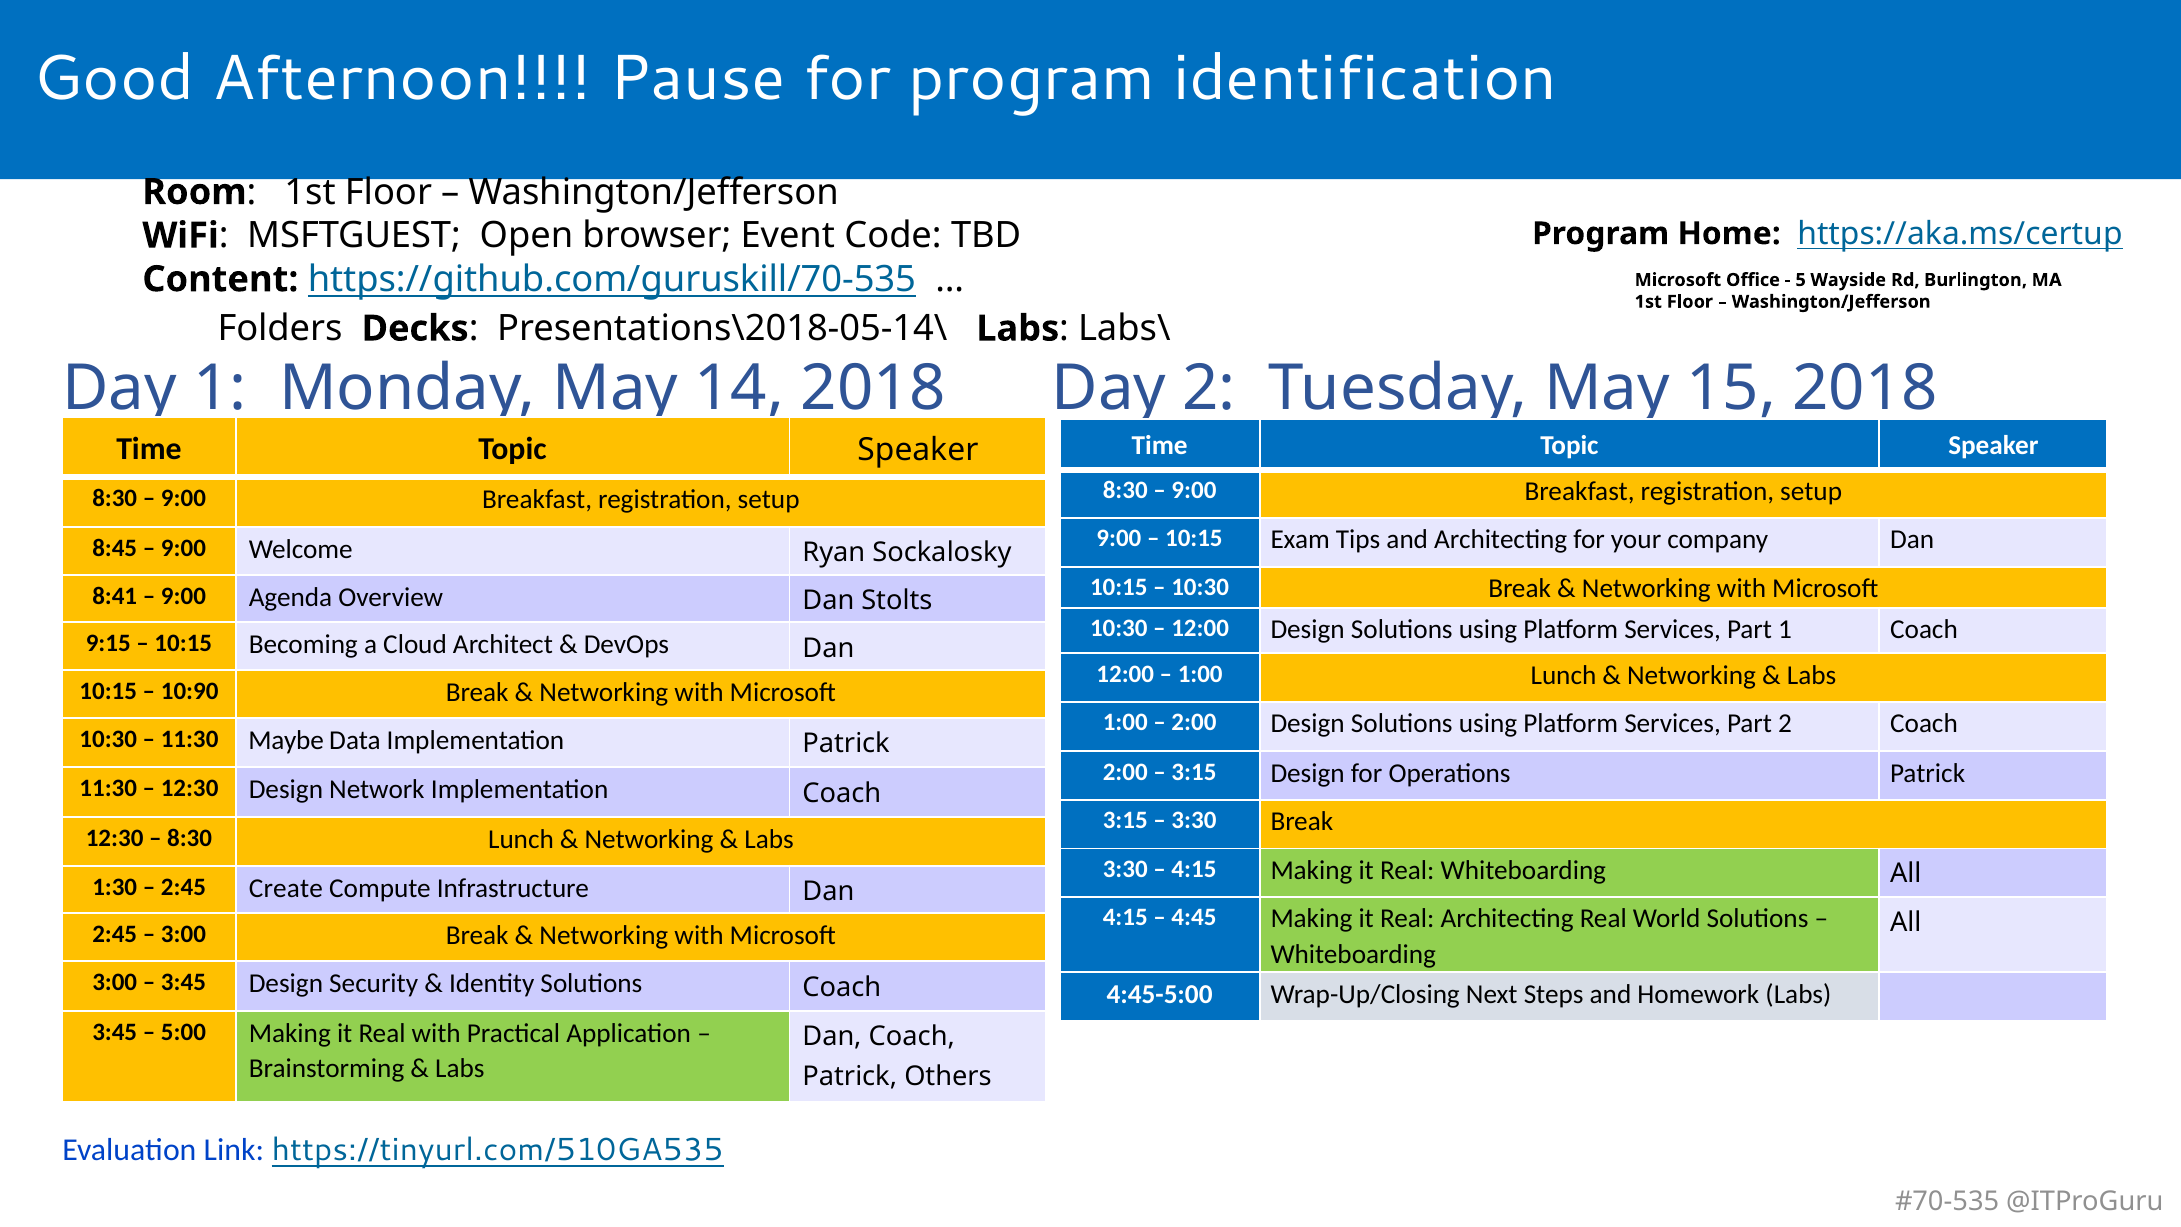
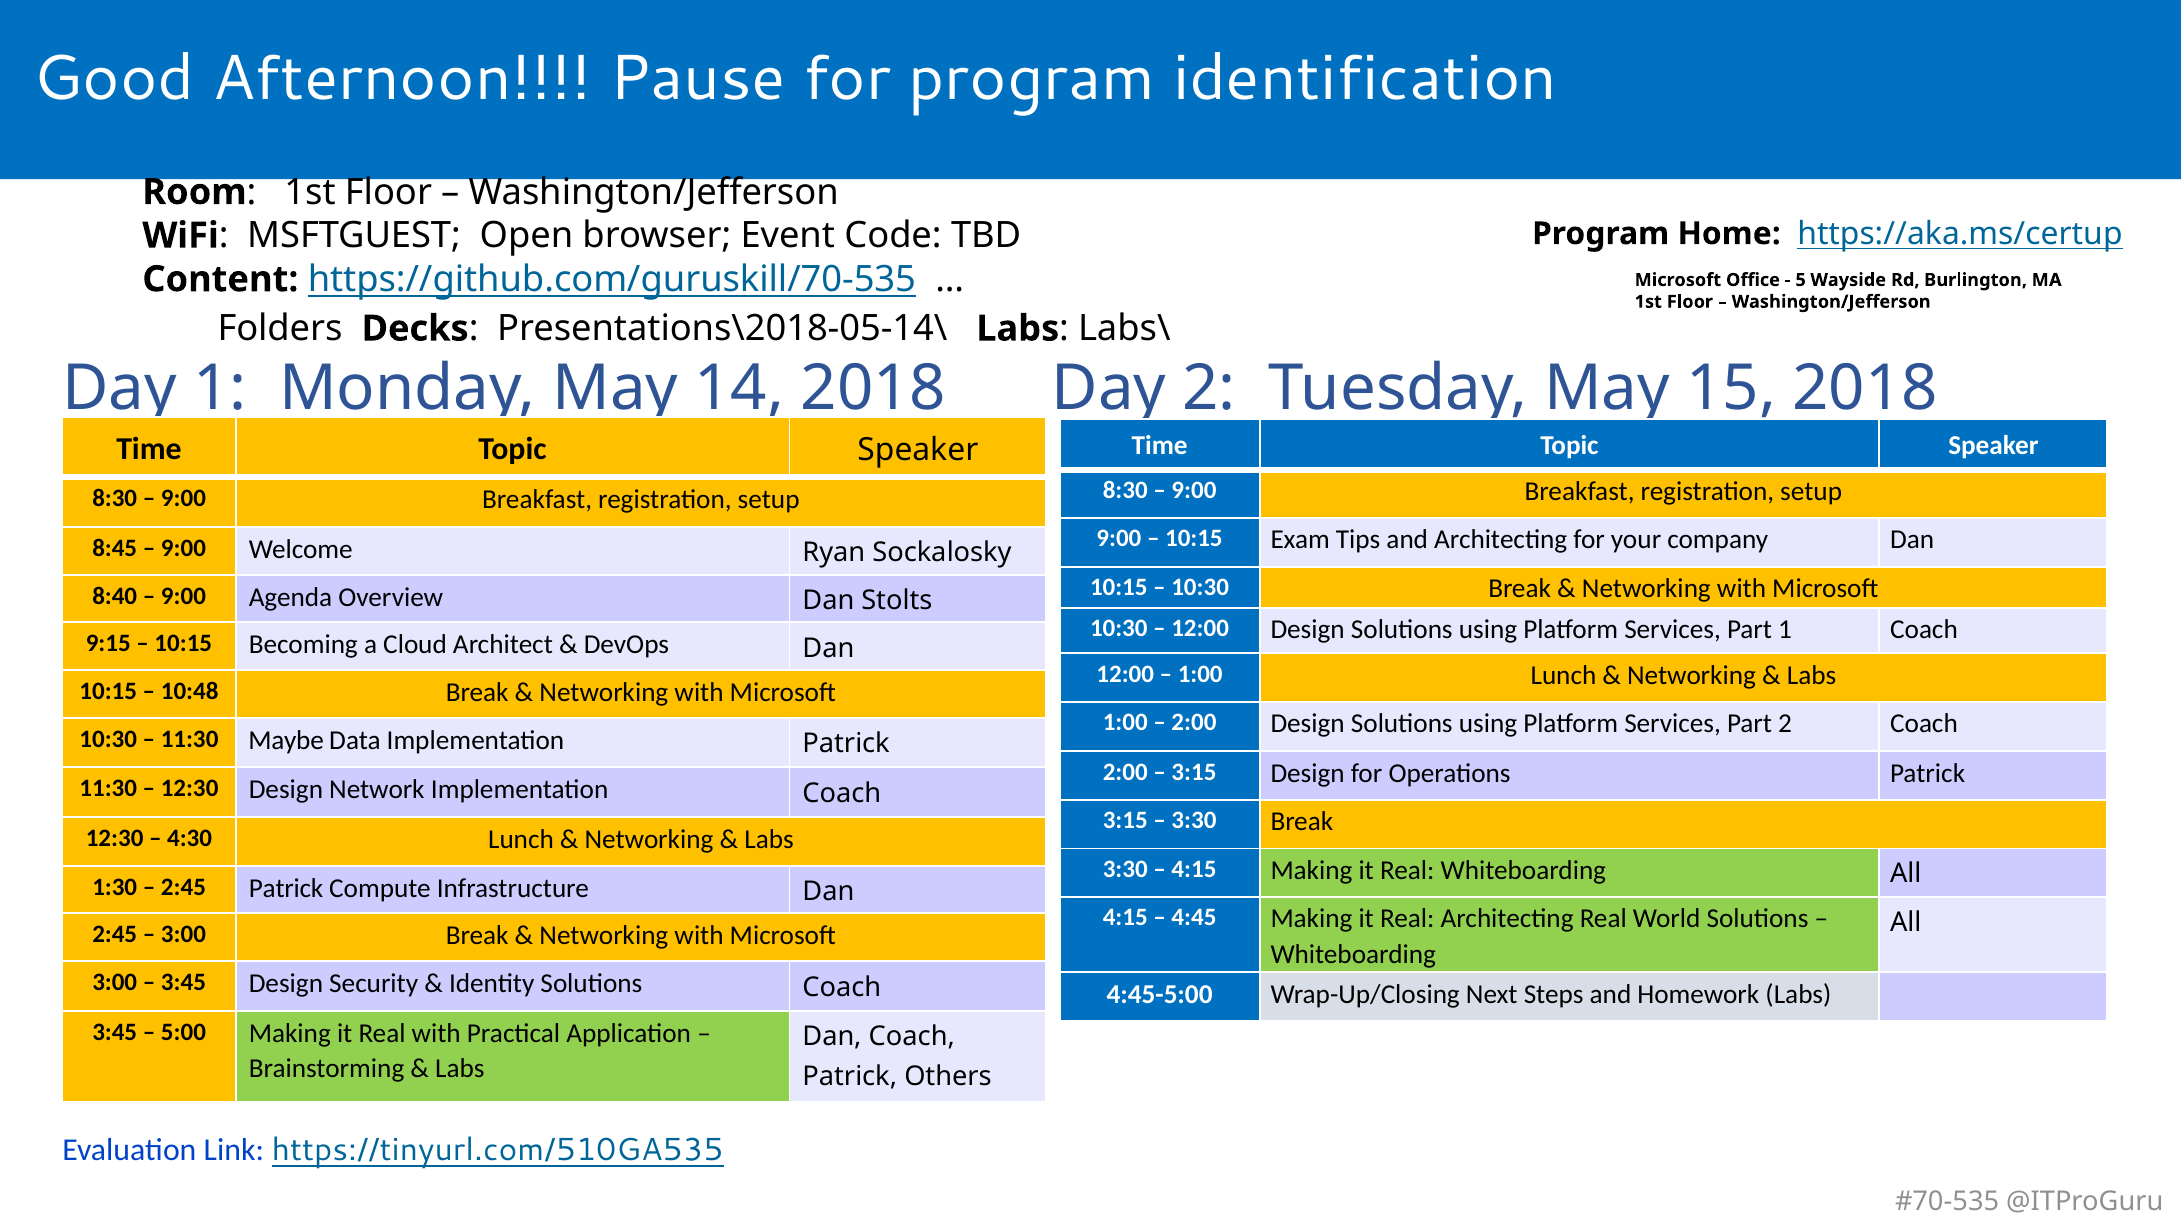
8:41: 8:41 -> 8:40
10:90: 10:90 -> 10:48
8:30 at (190, 838): 8:30 -> 4:30
2:45 Create: Create -> Patrick
